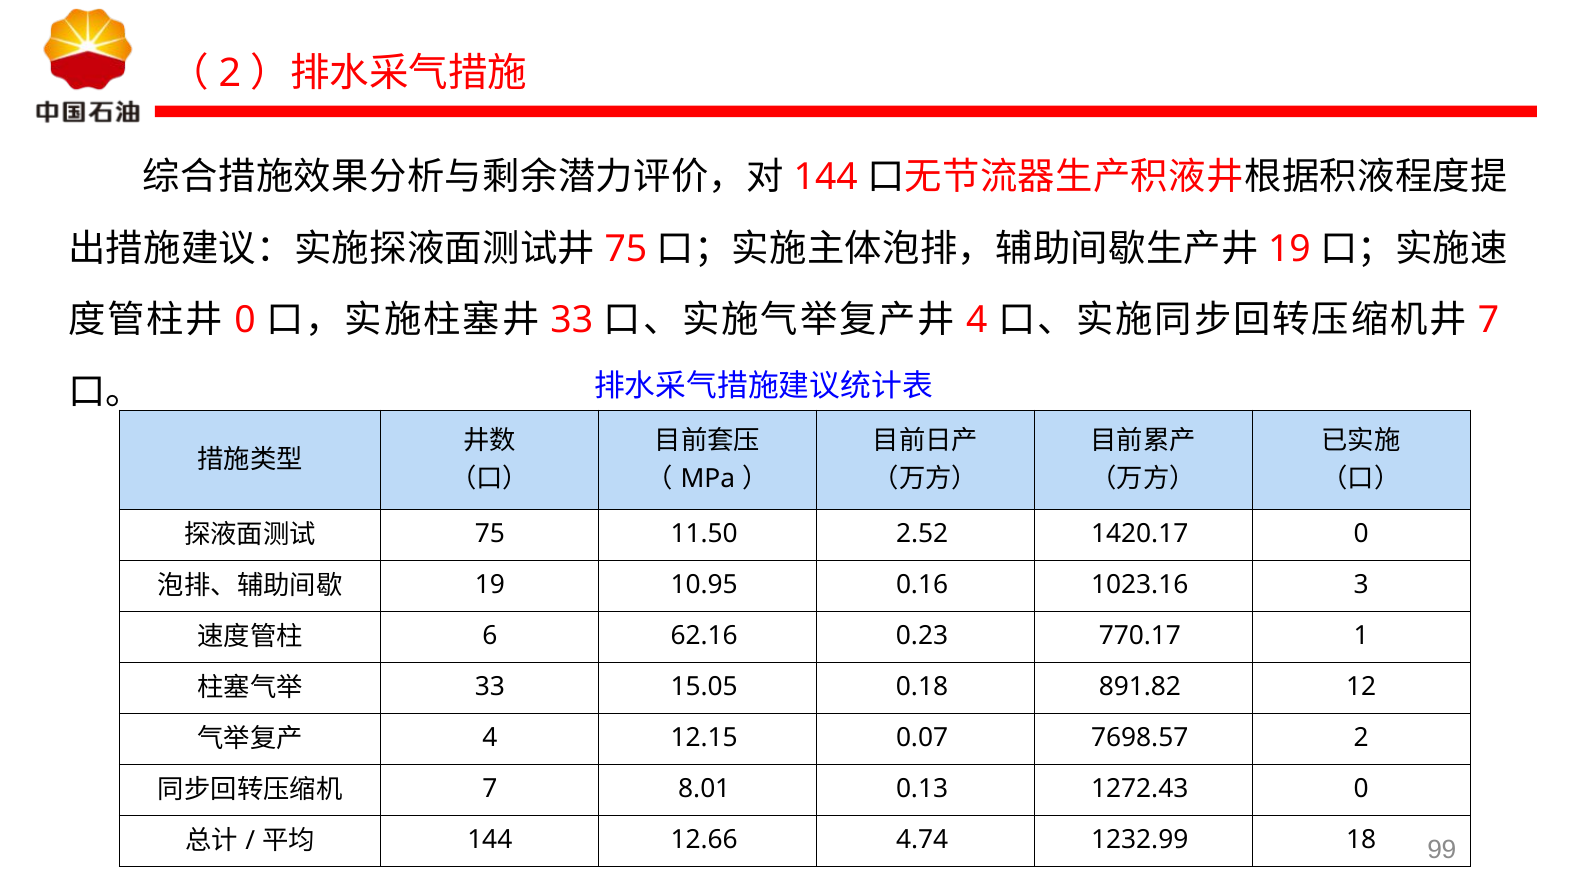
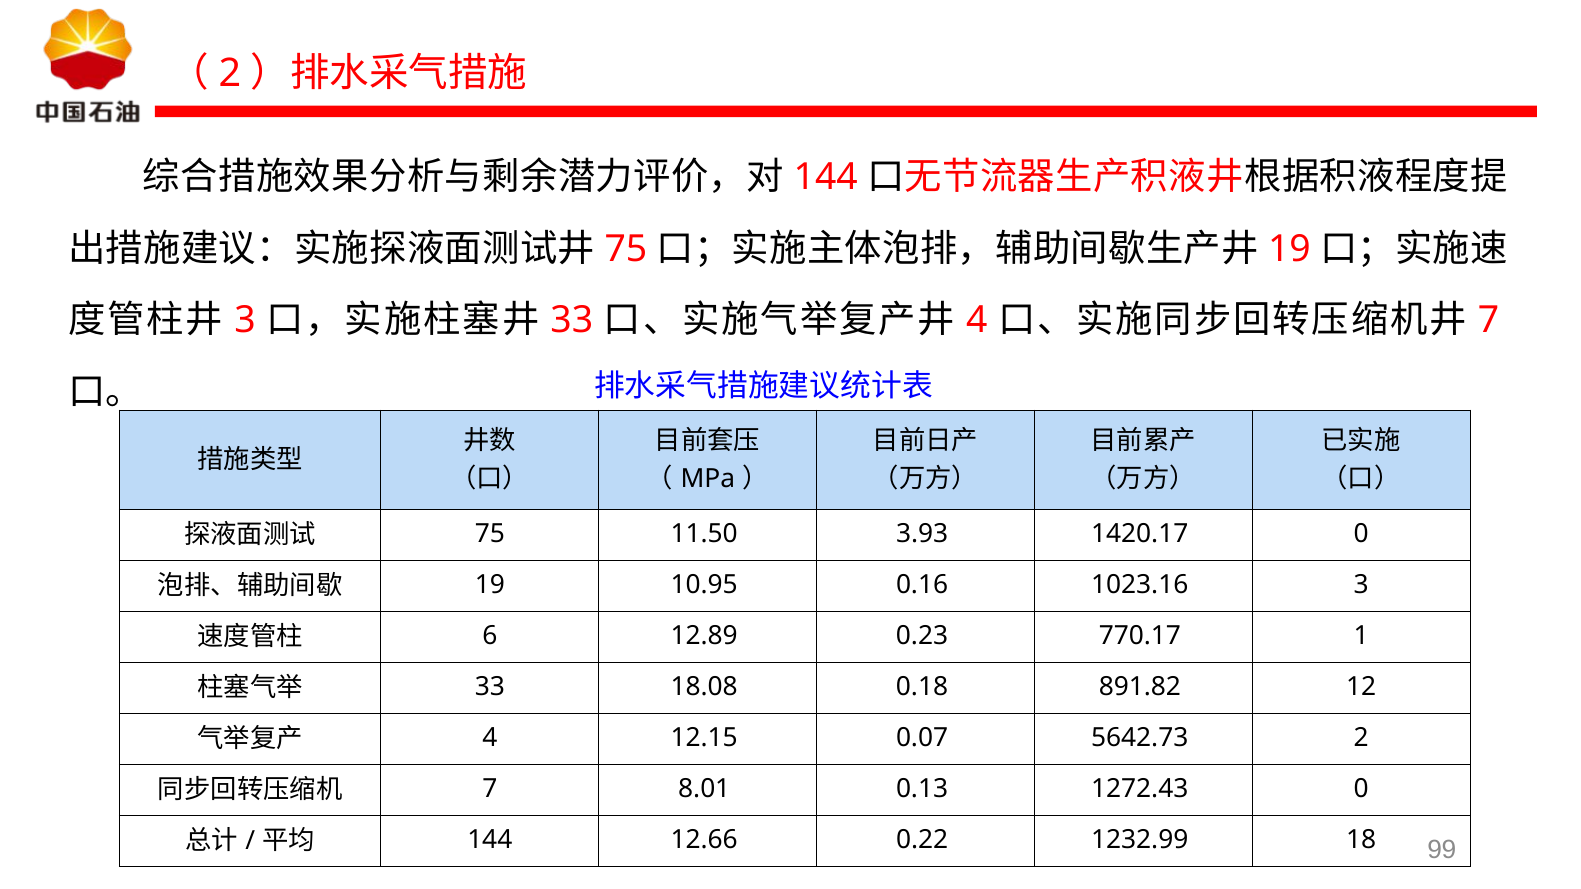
0 at (245, 321): 0 -> 3
2.52: 2.52 -> 3.93
62.16: 62.16 -> 12.89
15.05: 15.05 -> 18.08
7698.57: 7698.57 -> 5642.73
4.74: 4.74 -> 0.22
